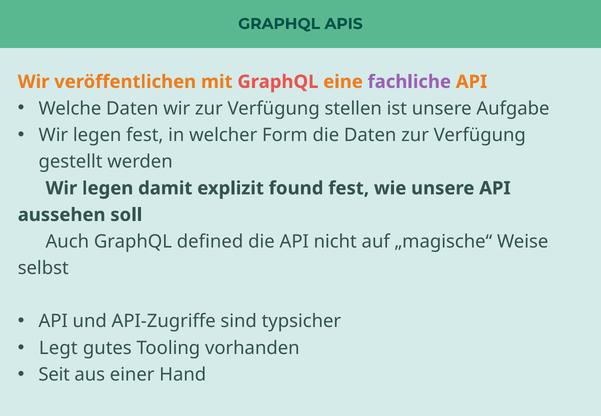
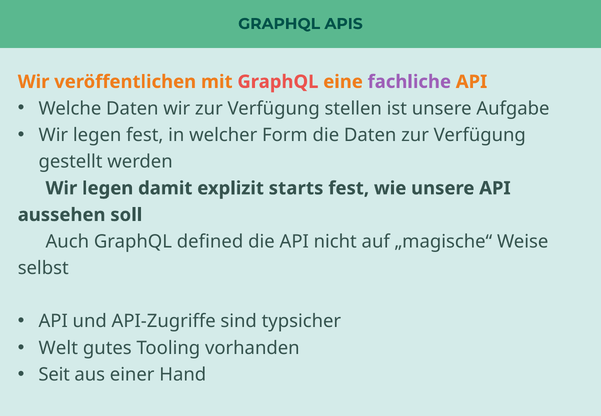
found: found -> starts
Legt: Legt -> Welt
